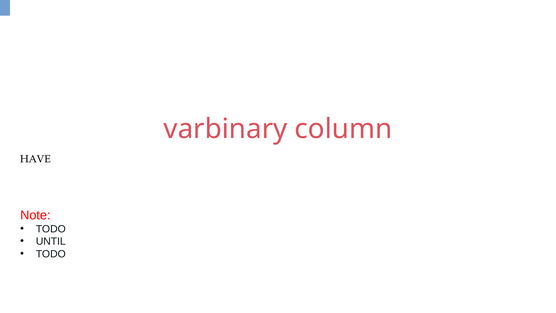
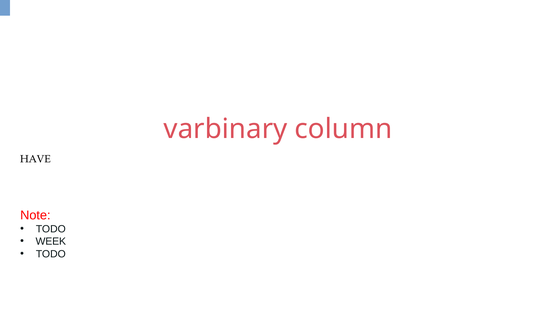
UNTIL: UNTIL -> WEEK
